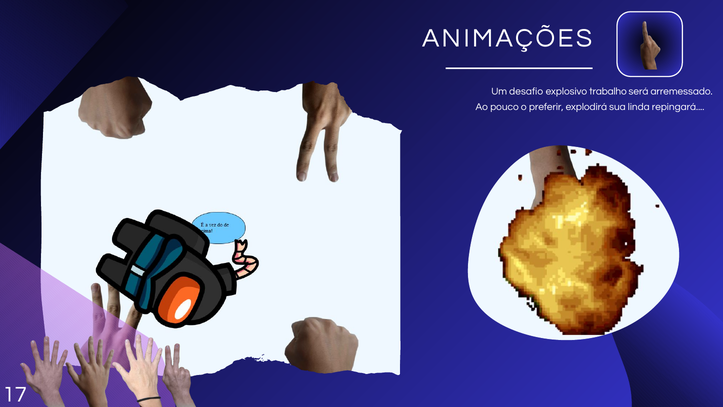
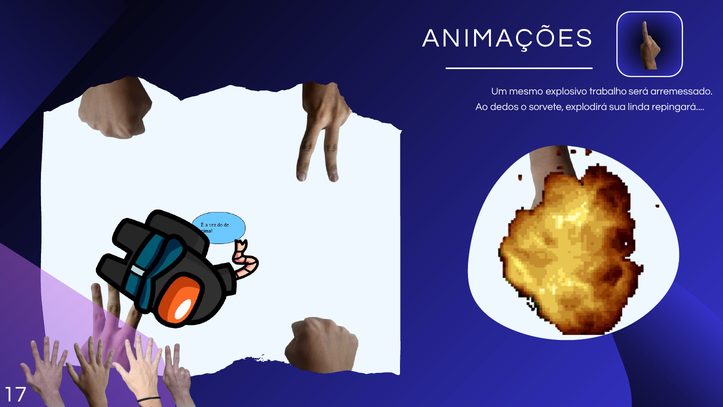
desafio: desafio -> mesmo
pouco: pouco -> dedos
preferir: preferir -> sorvete
